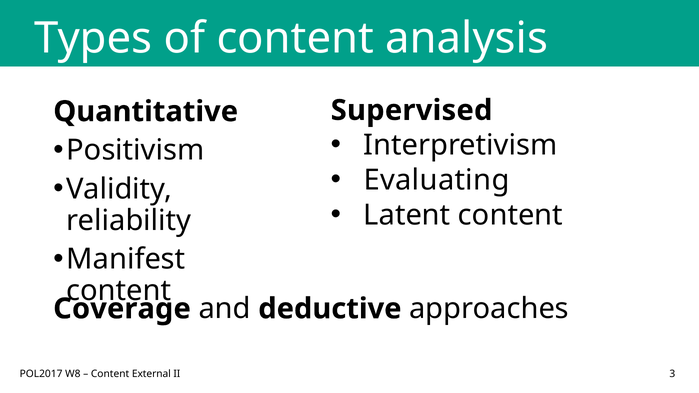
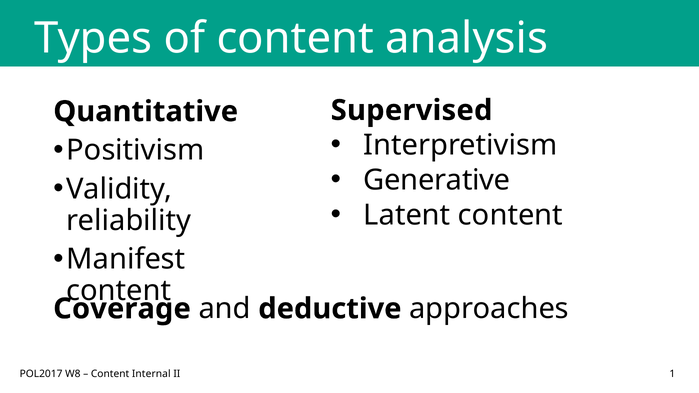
Evaluating: Evaluating -> Generative
External: External -> Internal
3: 3 -> 1
